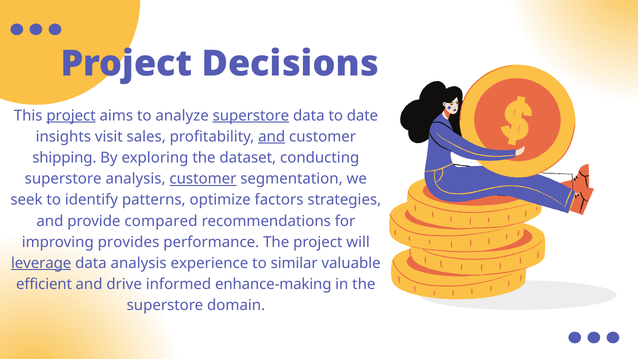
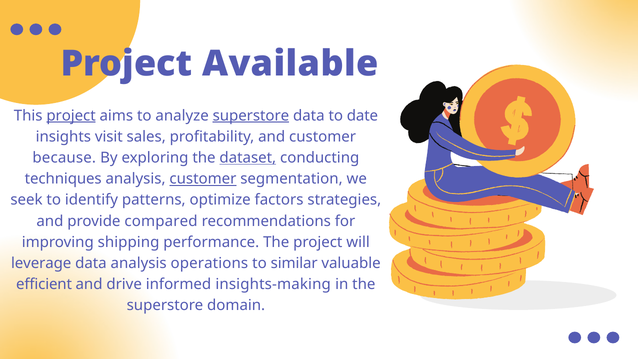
Decisions: Decisions -> Available
and at (272, 137) underline: present -> none
shipping: shipping -> because
dataset underline: none -> present
superstore at (63, 179): superstore -> techniques
provides: provides -> shipping
leverage underline: present -> none
experience: experience -> operations
enhance-making: enhance-making -> insights-making
